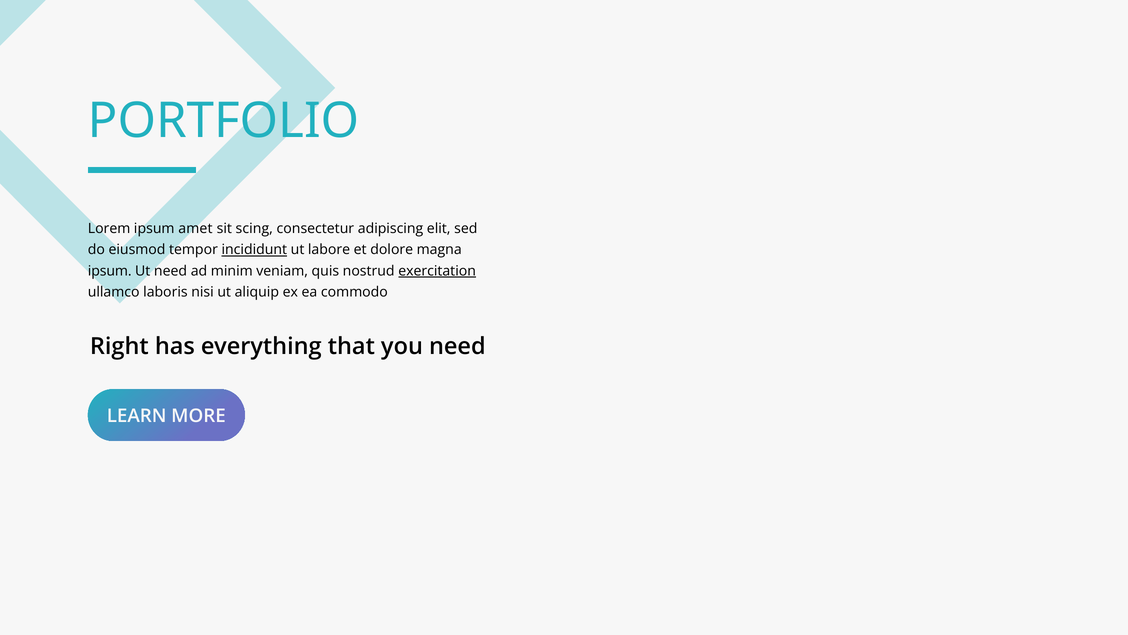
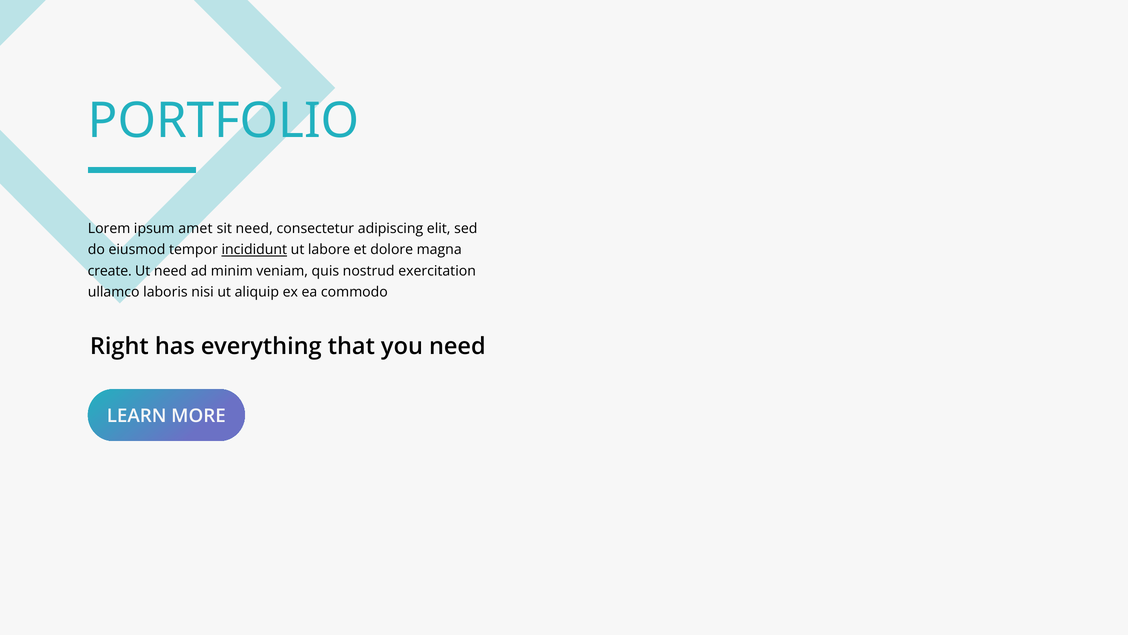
sit scing: scing -> need
ipsum at (110, 271): ipsum -> create
exercitation underline: present -> none
